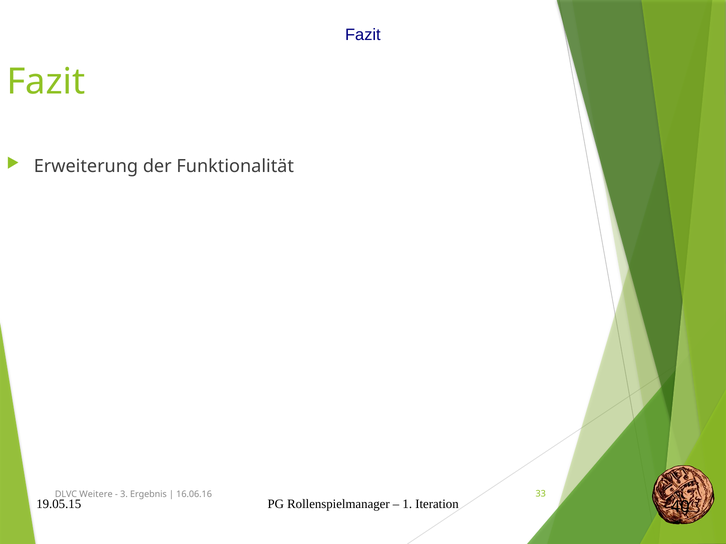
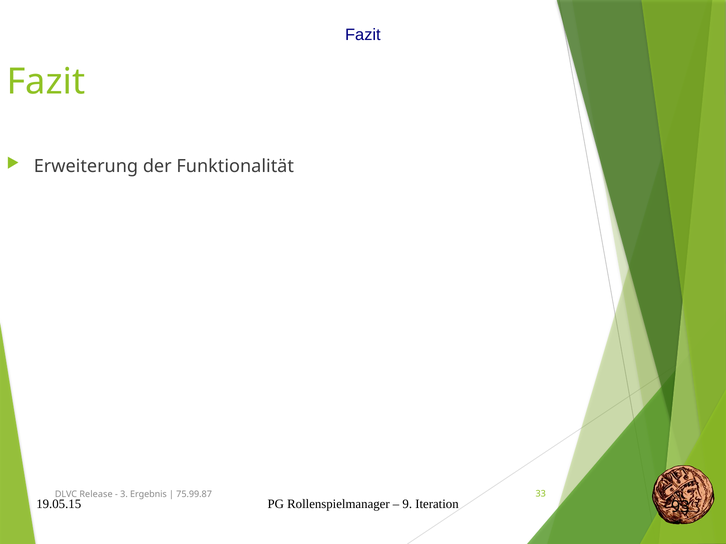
Weitere: Weitere -> Release
16.06.16: 16.06.16 -> 75.99.87
1: 1 -> 9
40: 40 -> 93
